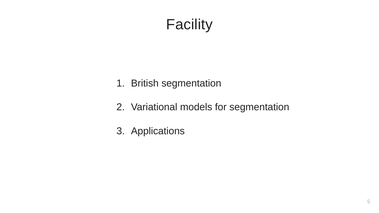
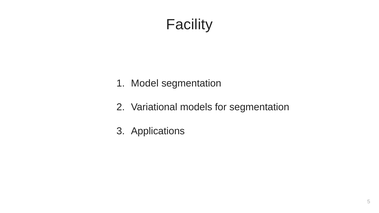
British: British -> Model
